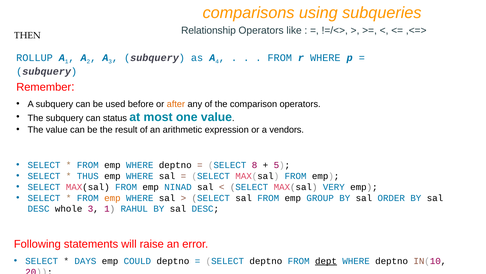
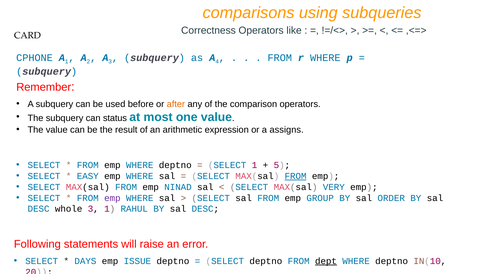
Relationship: Relationship -> Correctness
THEN: THEN -> CARD
ROLLUP: ROLLUP -> CPHONE
vendors: vendors -> assigns
SELECT 8: 8 -> 1
THUS: THUS -> EASY
FROM at (296, 176) underline: none -> present
emp at (112, 198) colour: orange -> purple
COULD: COULD -> ISSUE
